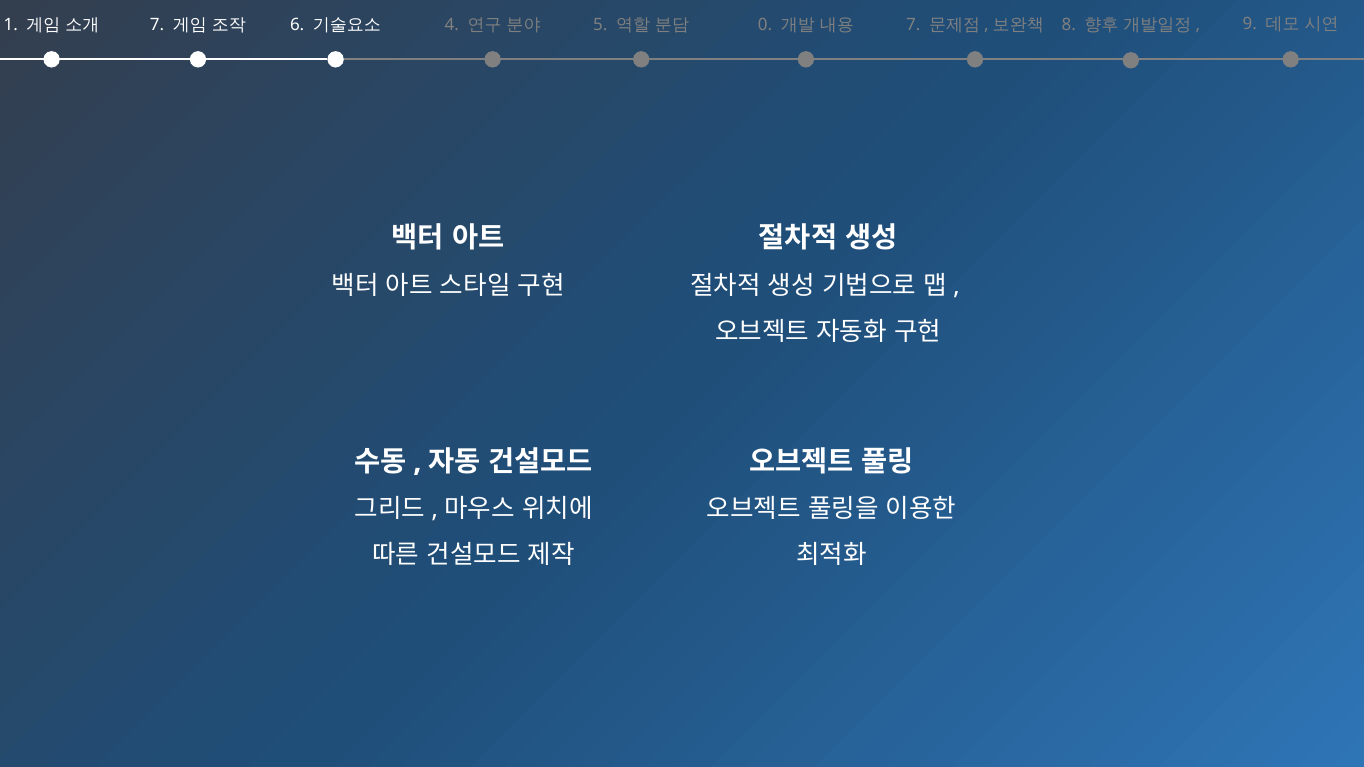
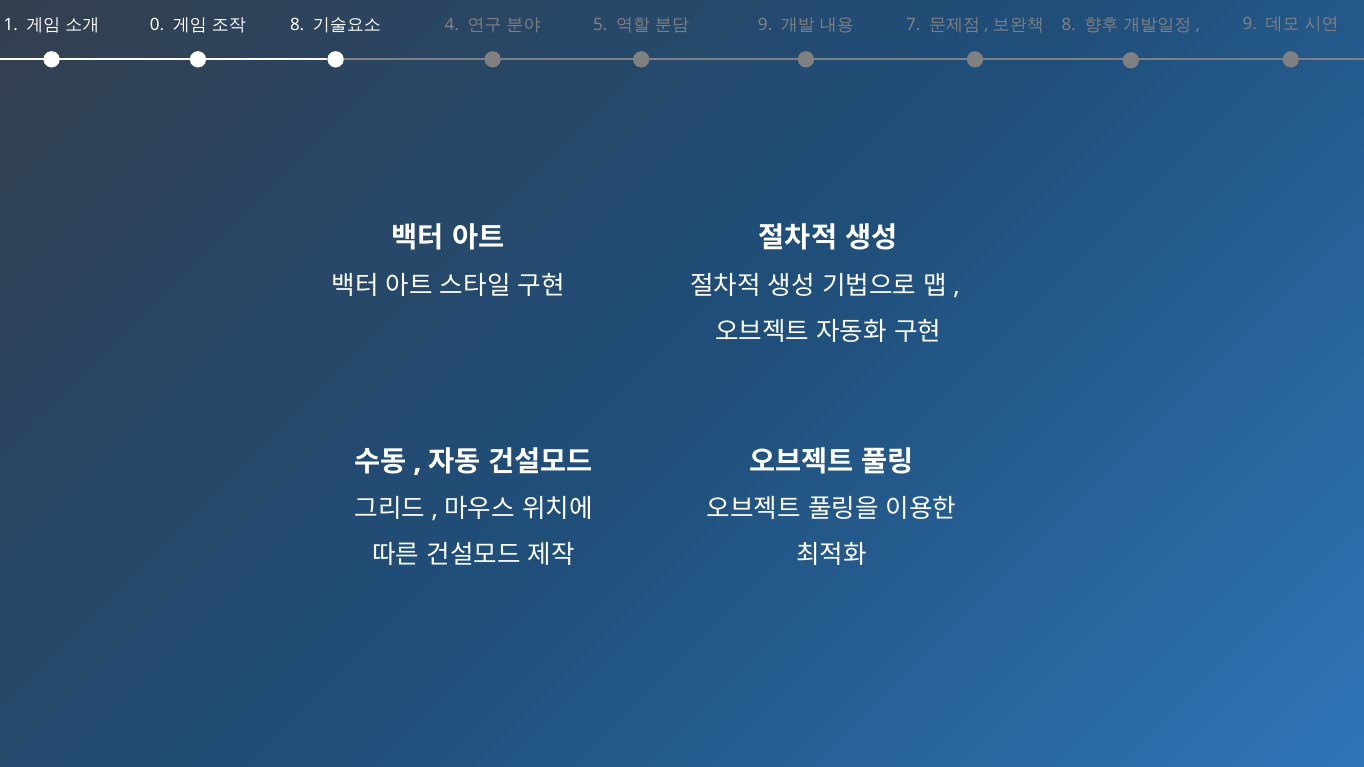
7 at (157, 25): 7 -> 0
6 at (297, 25): 6 -> 8
0 at (765, 25): 0 -> 9
